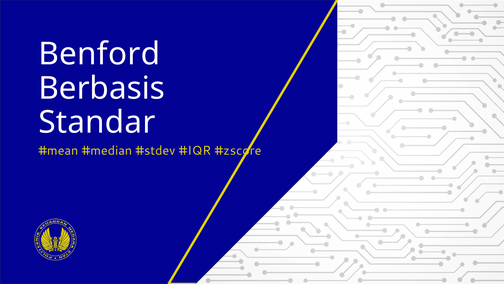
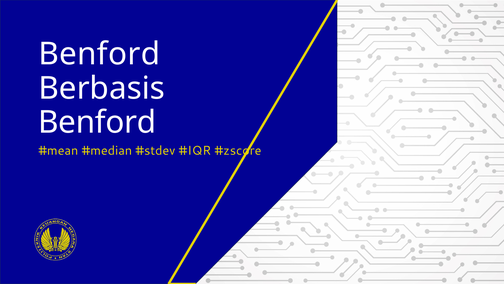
Standar at (97, 122): Standar -> Benford
